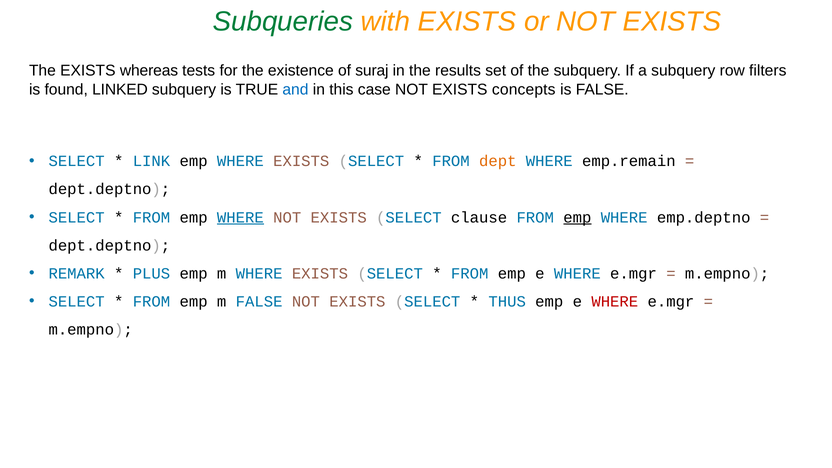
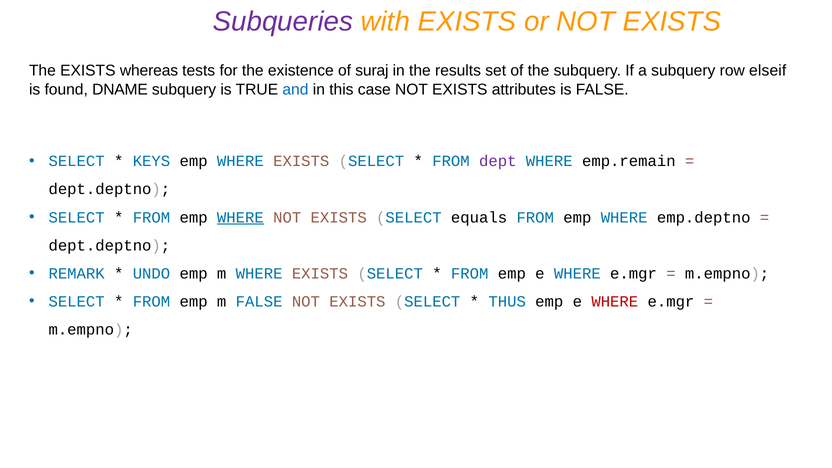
Subqueries colour: green -> purple
filters: filters -> elseif
LINKED: LINKED -> DNAME
concepts: concepts -> attributes
LINK: LINK -> KEYS
dept colour: orange -> purple
clause: clause -> equals
emp at (577, 217) underline: present -> none
PLUS: PLUS -> UNDO
